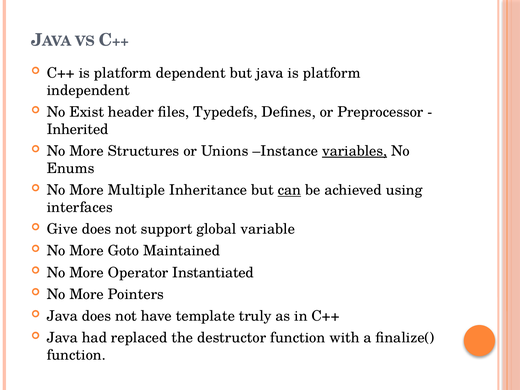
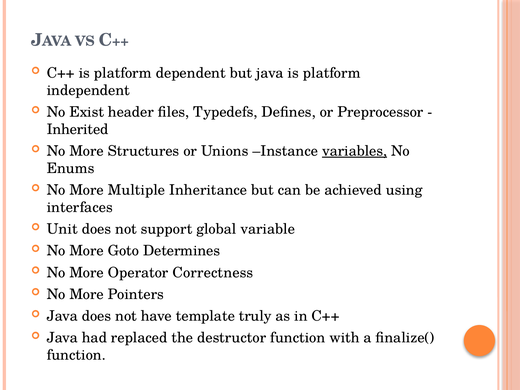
can underline: present -> none
Give: Give -> Unit
Maintained: Maintained -> Determines
Instantiated: Instantiated -> Correctness
